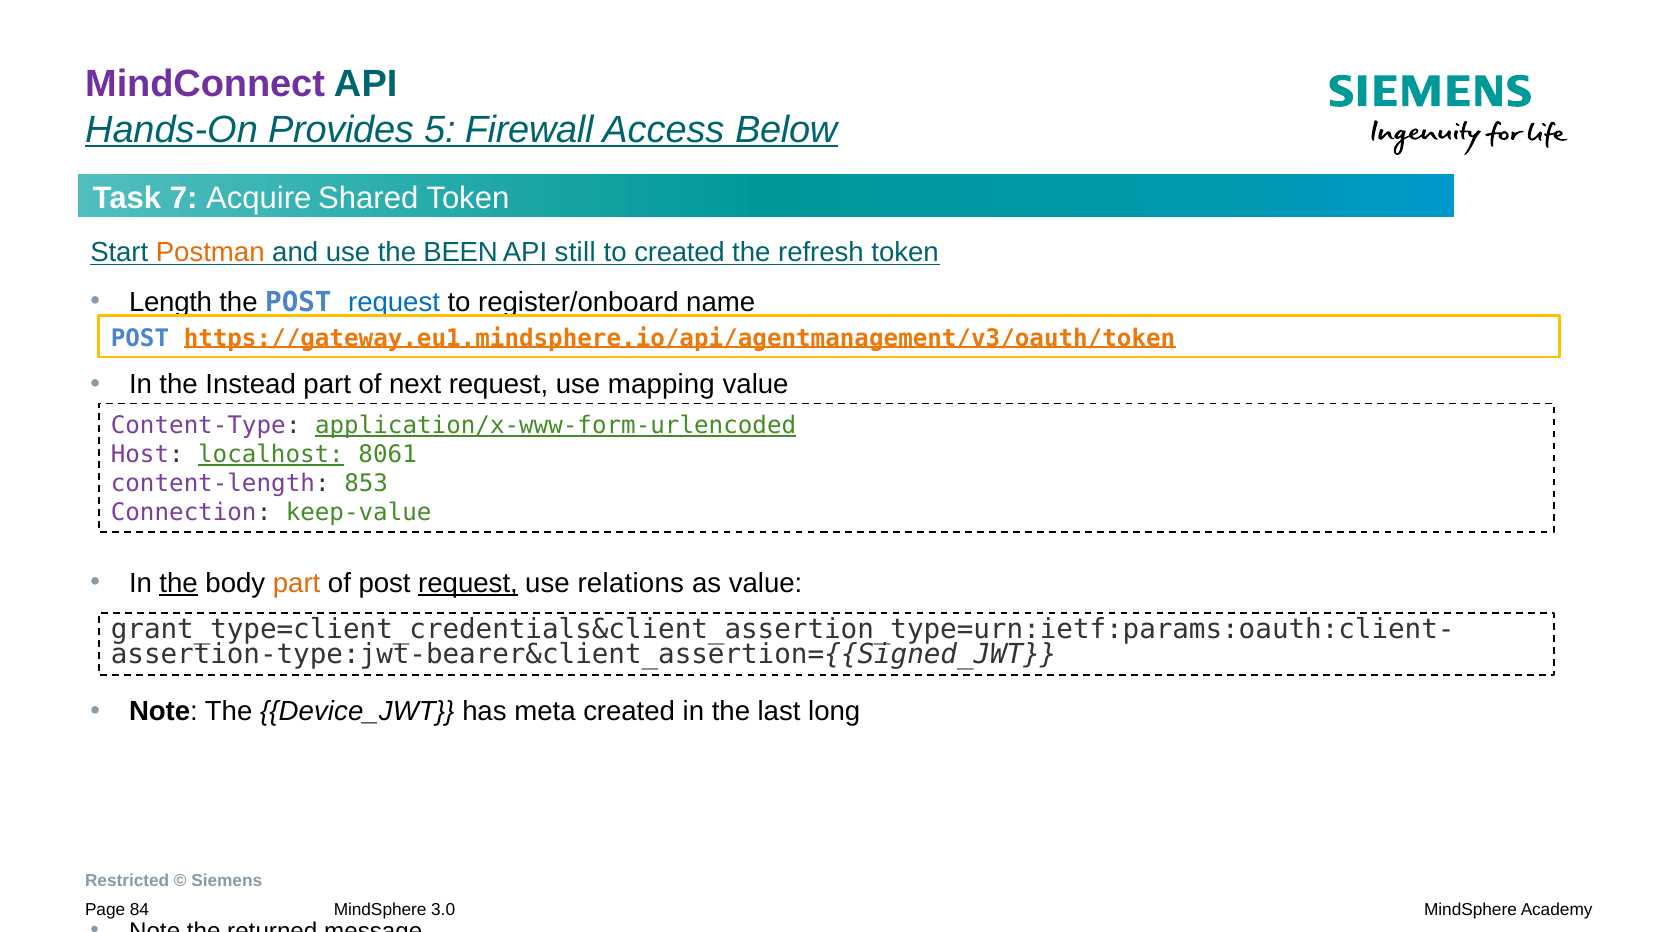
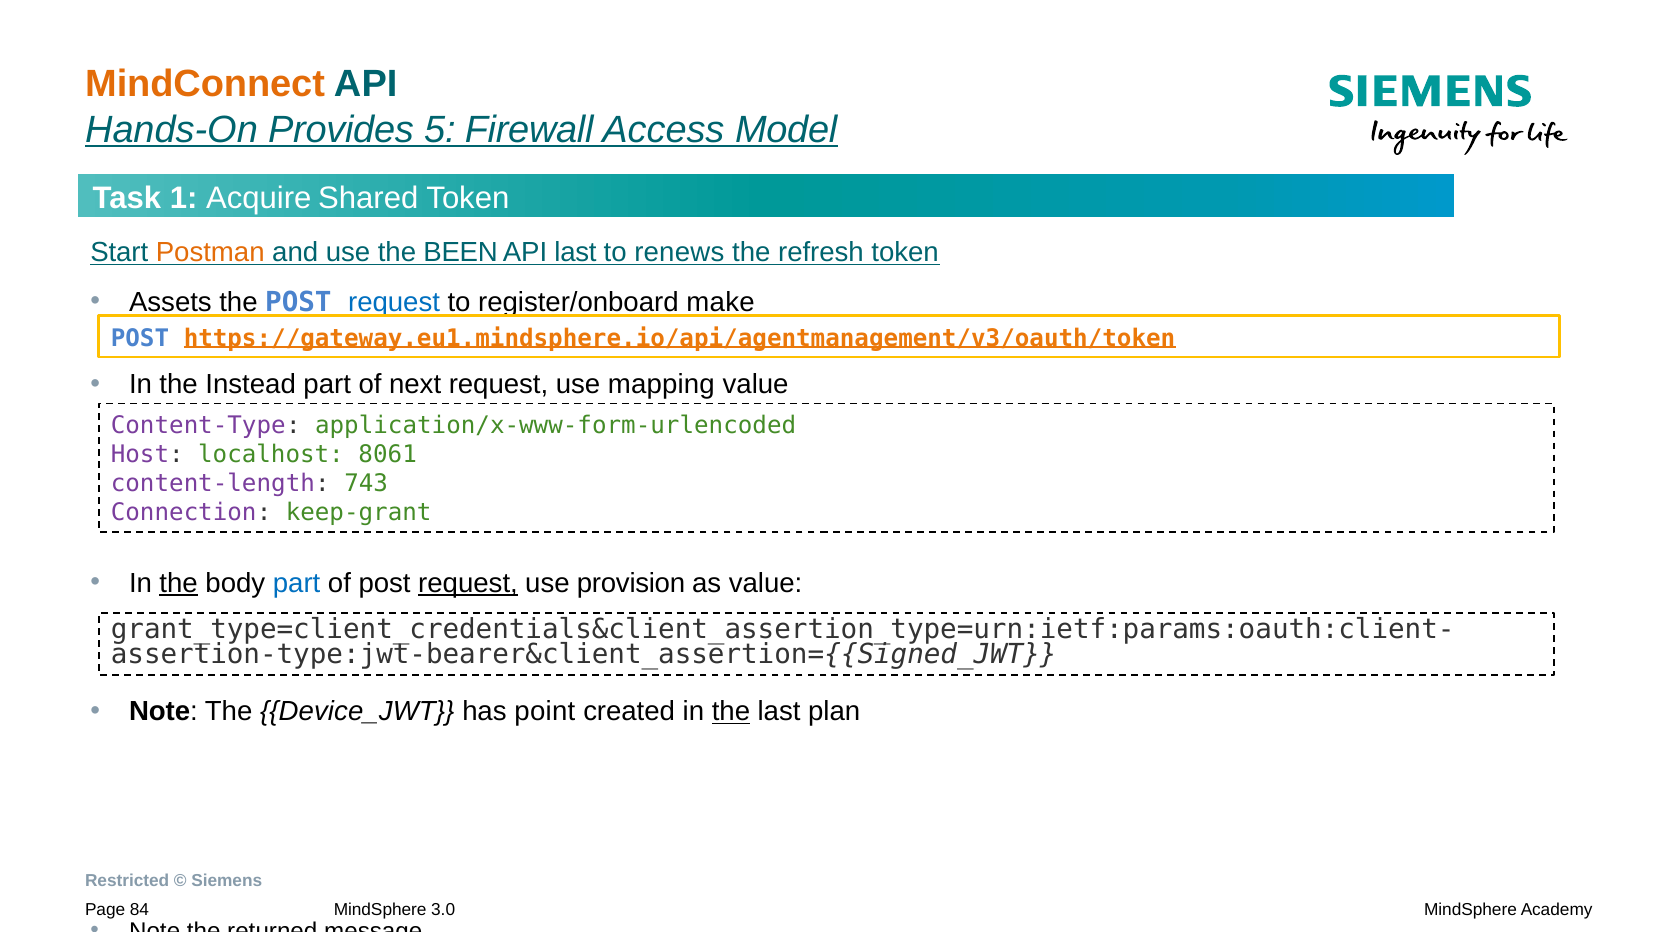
MindConnect colour: purple -> orange
Below: Below -> Model
7: 7 -> 1
API still: still -> last
to created: created -> renews
Length: Length -> Assets
name: name -> make
application/x-www-form-urlencoded underline: present -> none
localhost underline: present -> none
853: 853 -> 743
keep-value: keep-value -> keep-grant
part at (297, 584) colour: orange -> blue
relations: relations -> provision
meta: meta -> point
the at (731, 712) underline: none -> present
long: long -> plan
